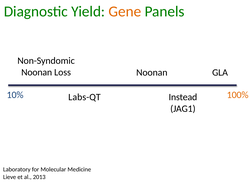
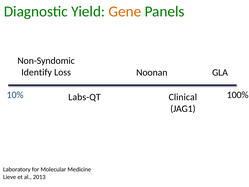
Noonan at (37, 72): Noonan -> Identify
100% colour: orange -> black
Instead: Instead -> Clinical
